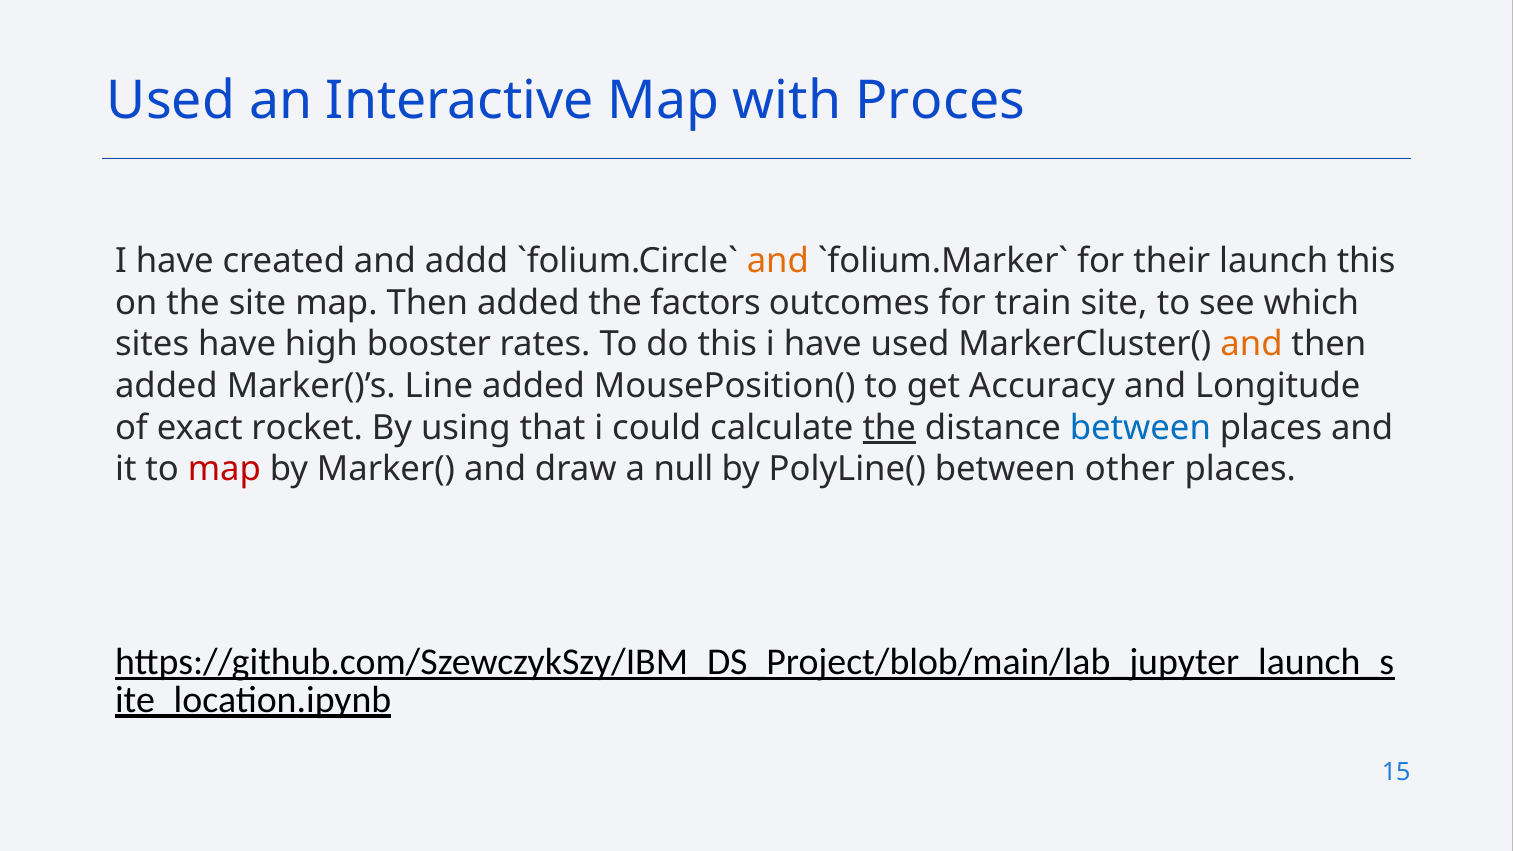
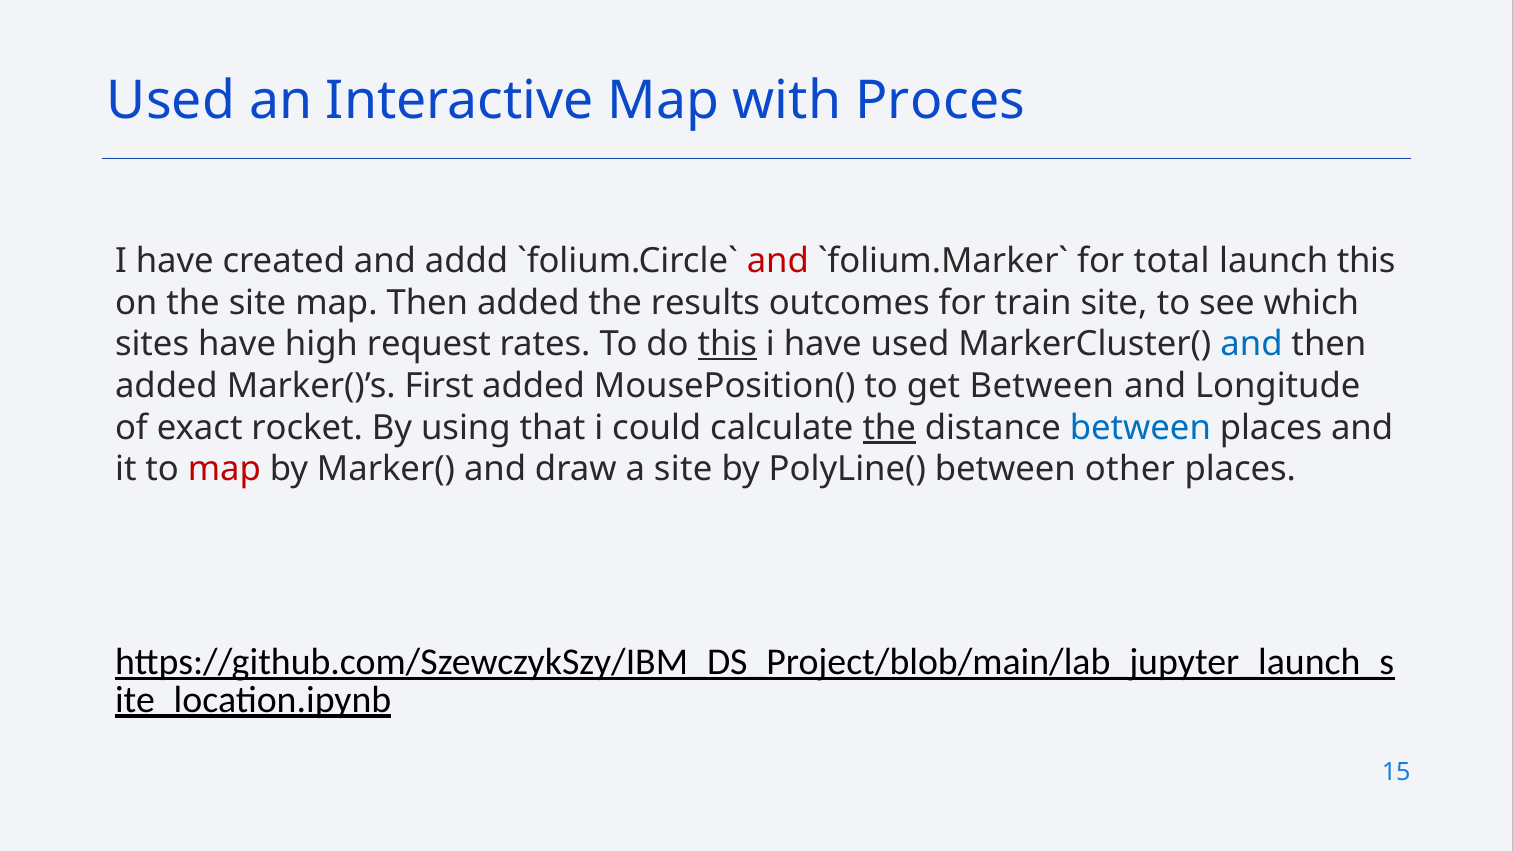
and at (778, 261) colour: orange -> red
their: their -> total
factors: factors -> results
booster: booster -> request
this at (727, 345) underline: none -> present
and at (1252, 345) colour: orange -> blue
Line: Line -> First
get Accuracy: Accuracy -> Between
a null: null -> site
